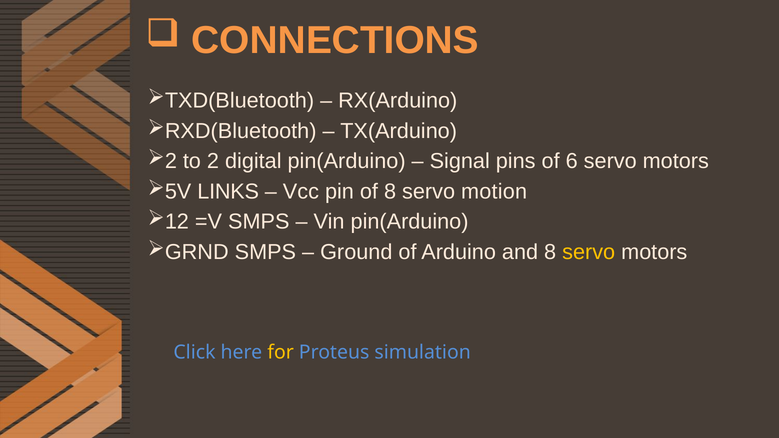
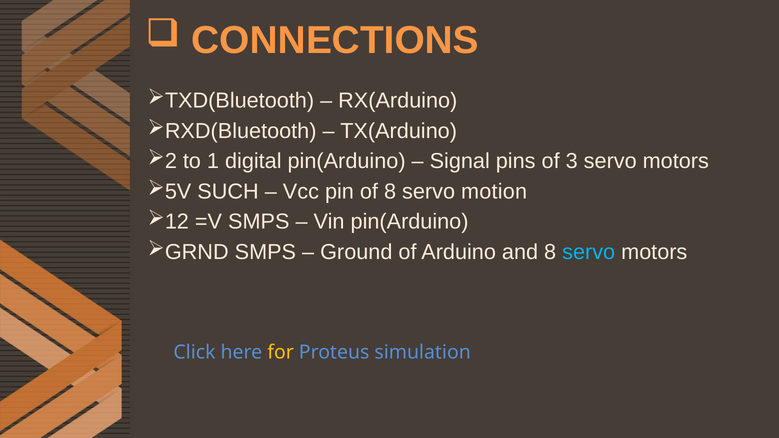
2: 2 -> 1
6: 6 -> 3
LINKS: LINKS -> SUCH
servo at (589, 252) colour: yellow -> light blue
